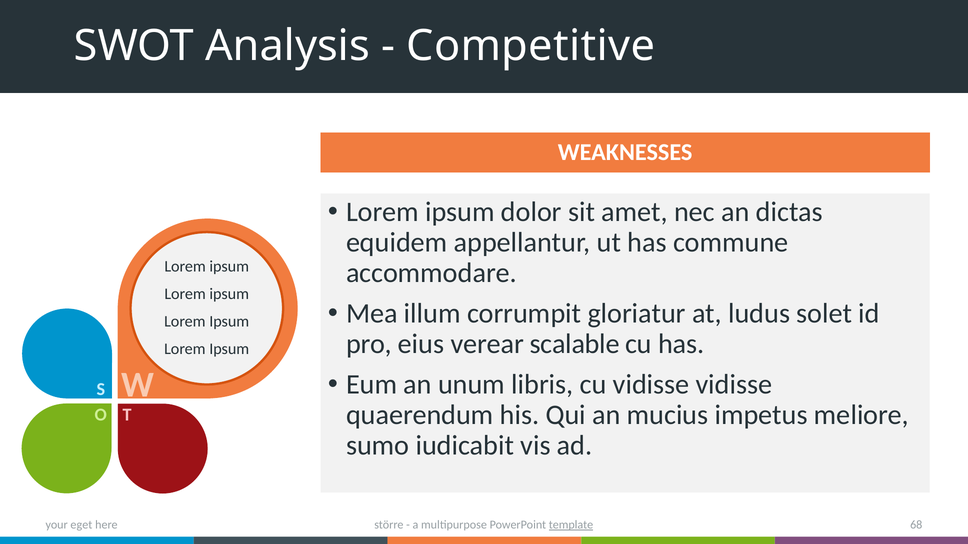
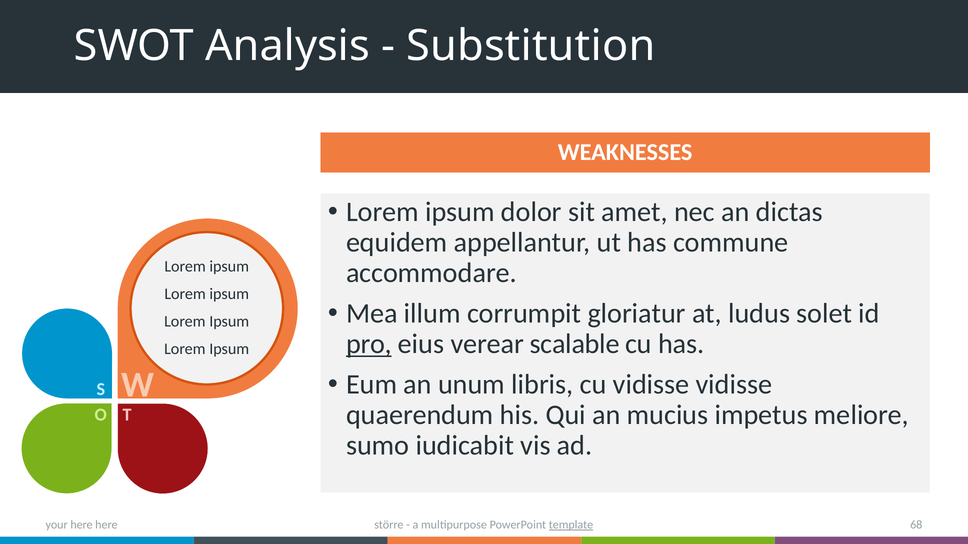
Competitive: Competitive -> Substitution
pro underline: none -> present
your eget: eget -> here
